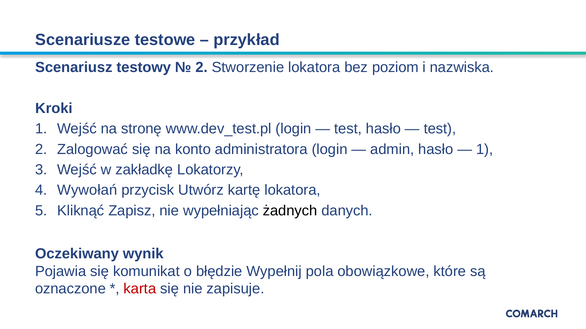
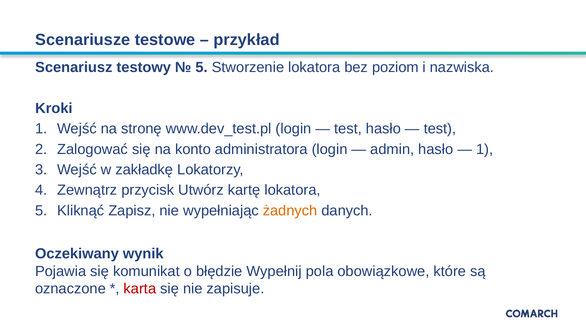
2 at (201, 67): 2 -> 5
Wywołań: Wywołań -> Zewnątrz
żadnych colour: black -> orange
